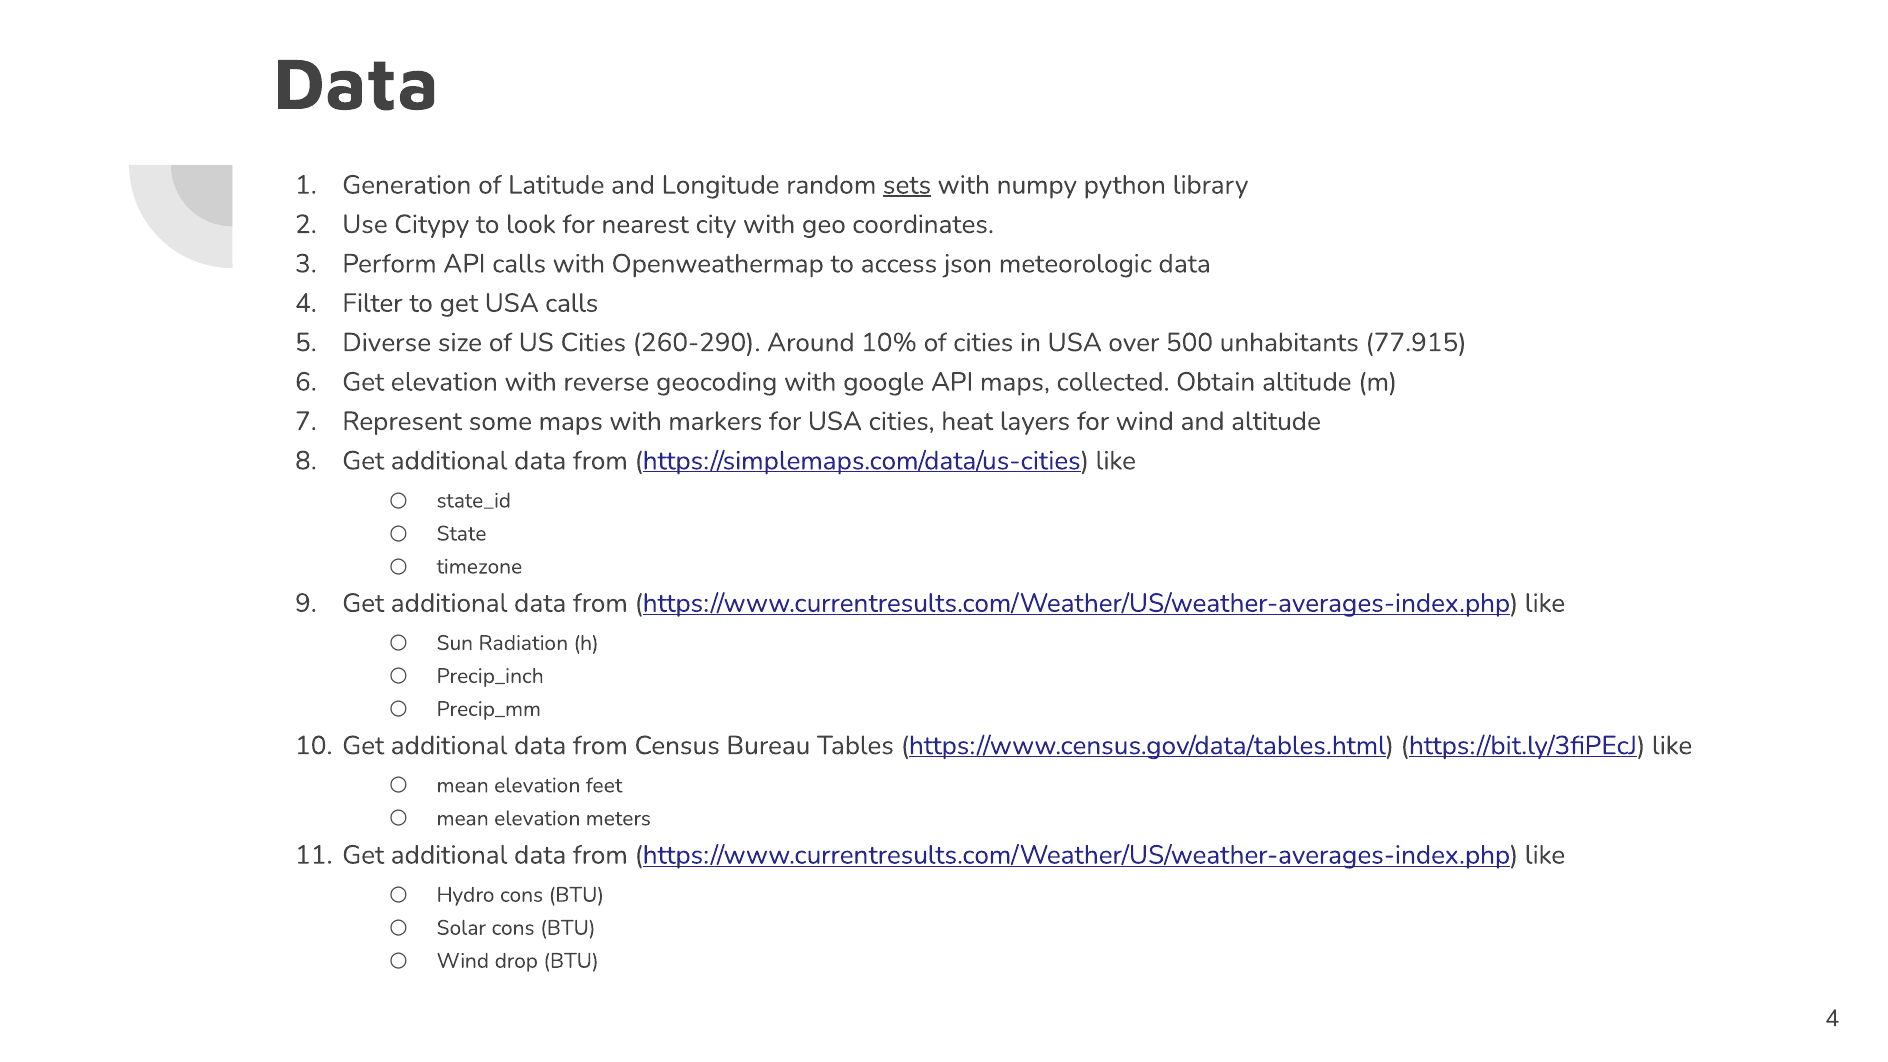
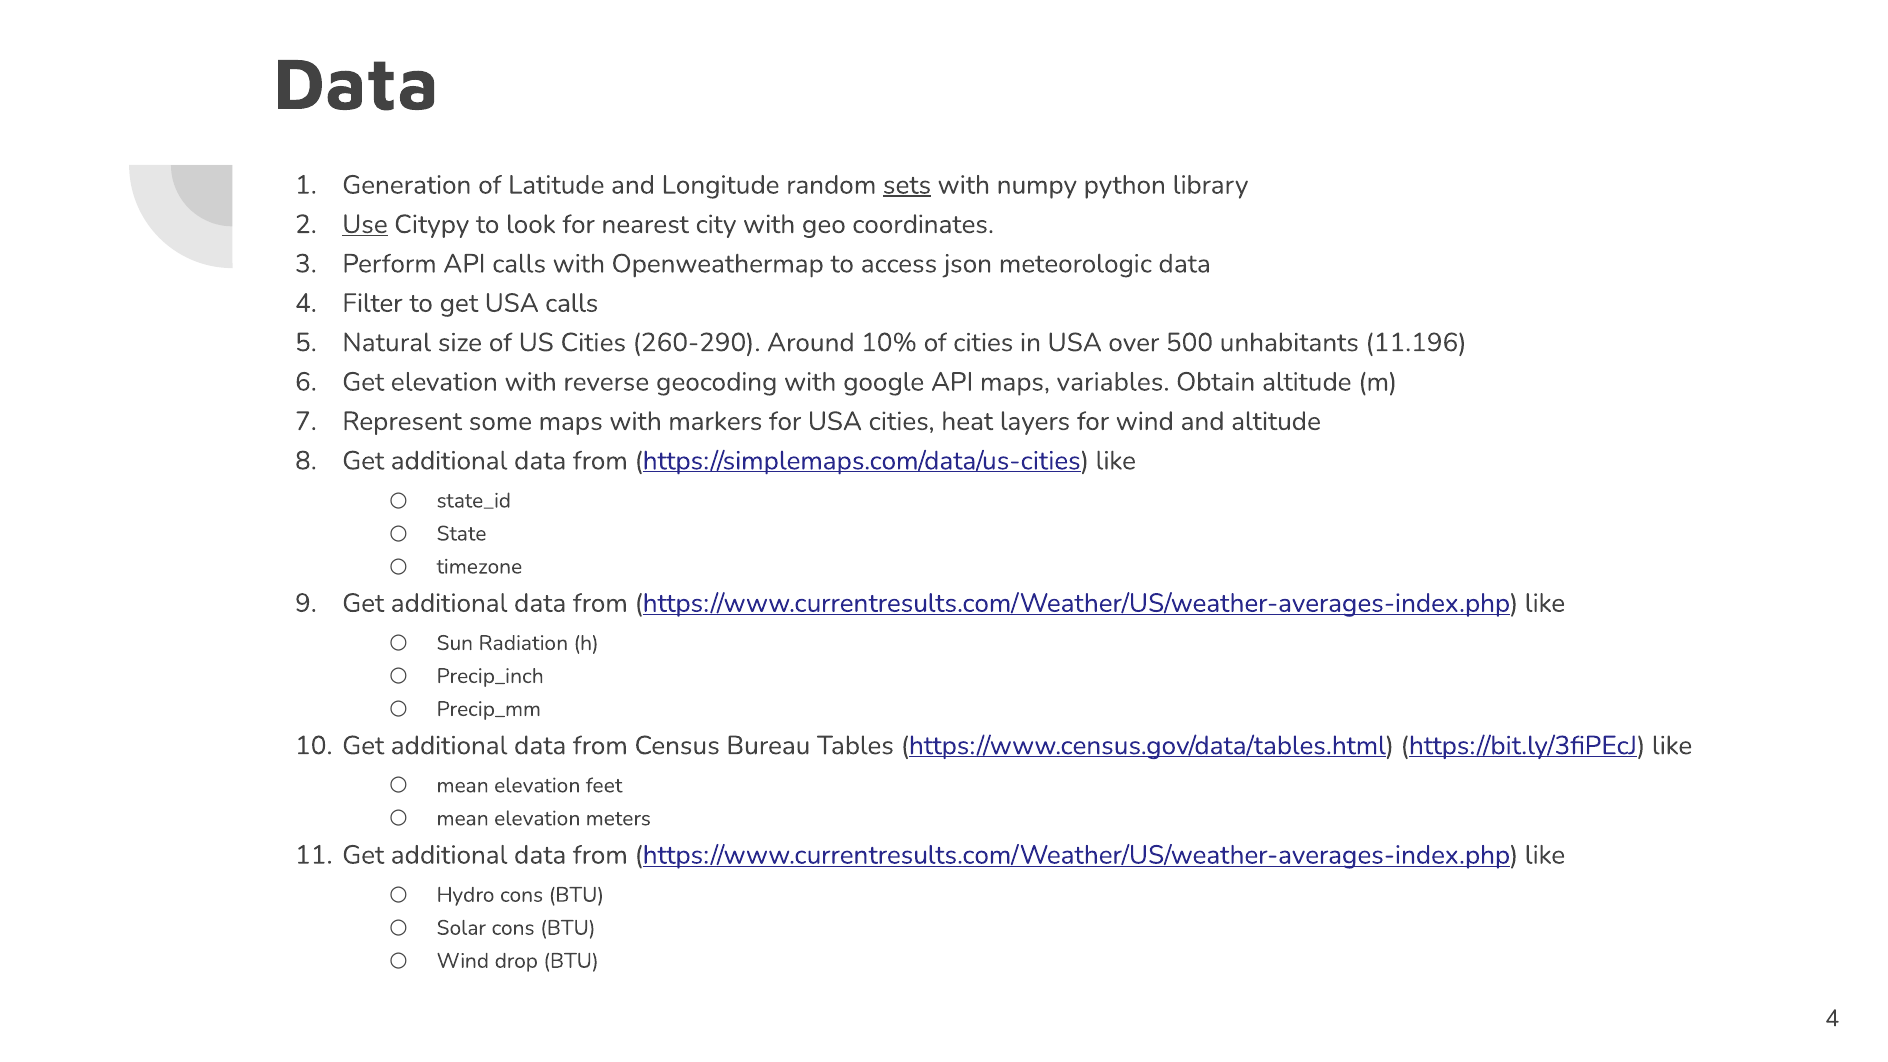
Use underline: none -> present
Diverse: Diverse -> Natural
77.915: 77.915 -> 11.196
collected: collected -> variables
